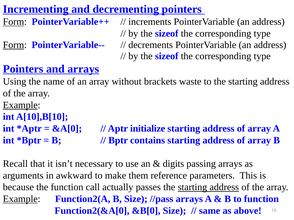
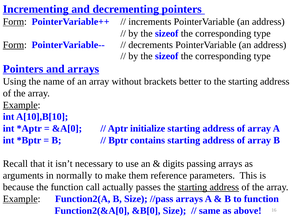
waste: waste -> better
awkward: awkward -> normally
